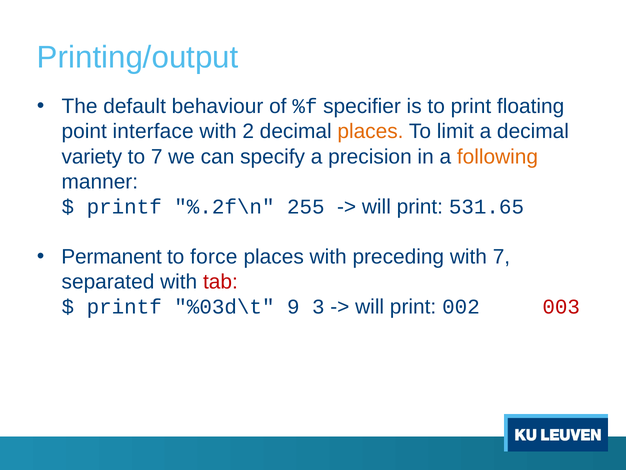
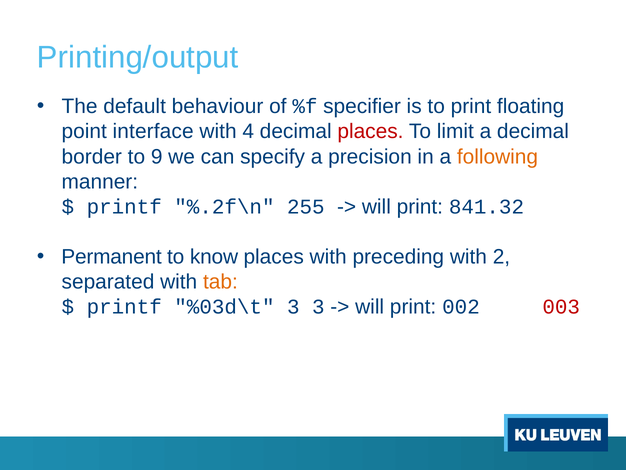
2: 2 -> 4
places at (370, 131) colour: orange -> red
variety: variety -> border
to 7: 7 -> 9
531.65: 531.65 -> 841.32
force: force -> know
with 7: 7 -> 2
tab colour: red -> orange
%03d\t 9: 9 -> 3
